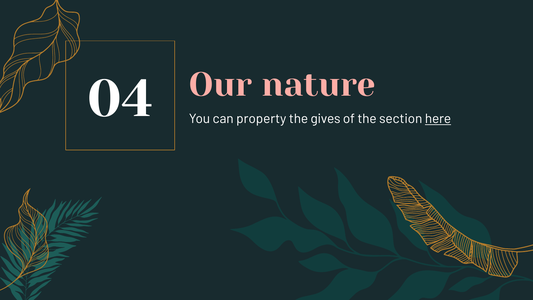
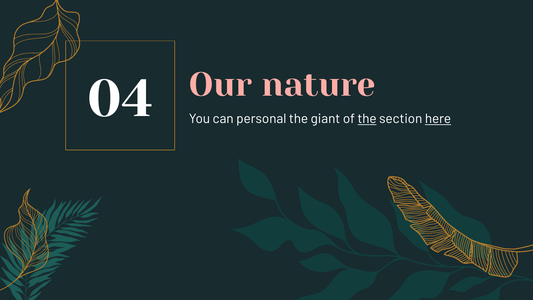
property: property -> personal
gives: gives -> giant
the at (367, 119) underline: none -> present
